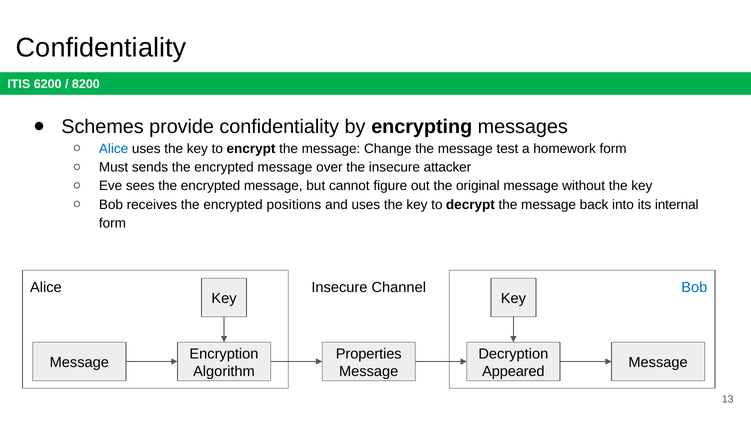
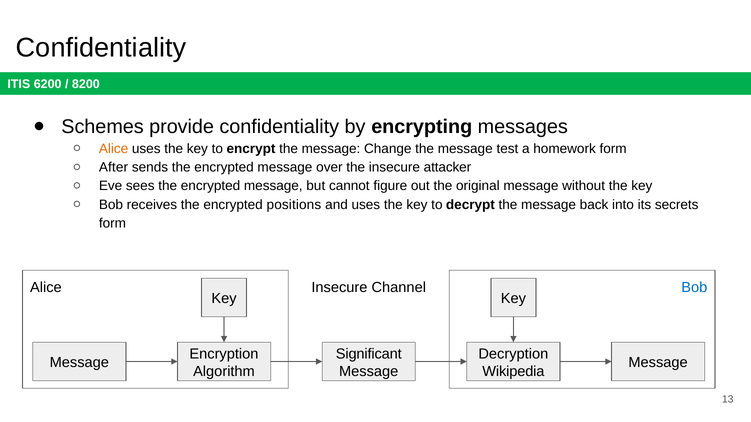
Alice at (114, 149) colour: blue -> orange
Must: Must -> After
internal: internal -> secrets
Properties: Properties -> Significant
Appeared: Appeared -> Wikipedia
